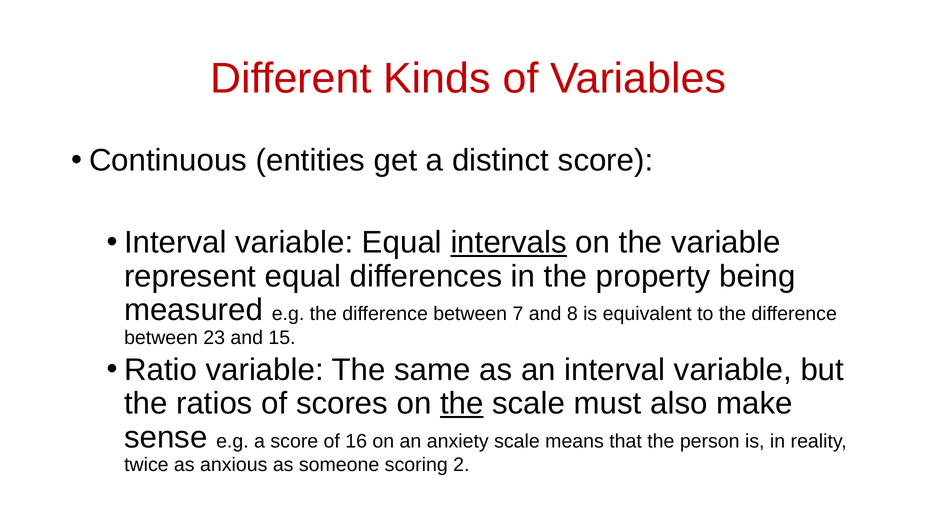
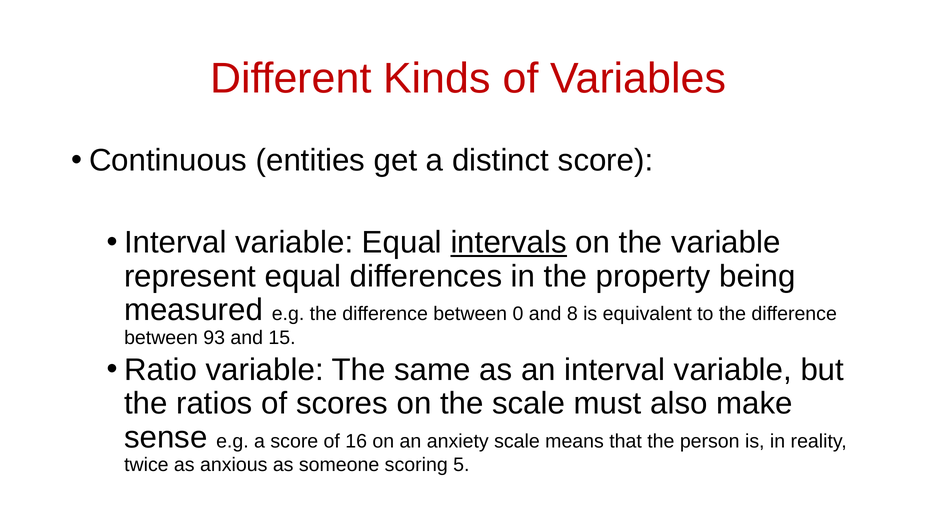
7: 7 -> 0
23: 23 -> 93
the at (462, 404) underline: present -> none
2: 2 -> 5
